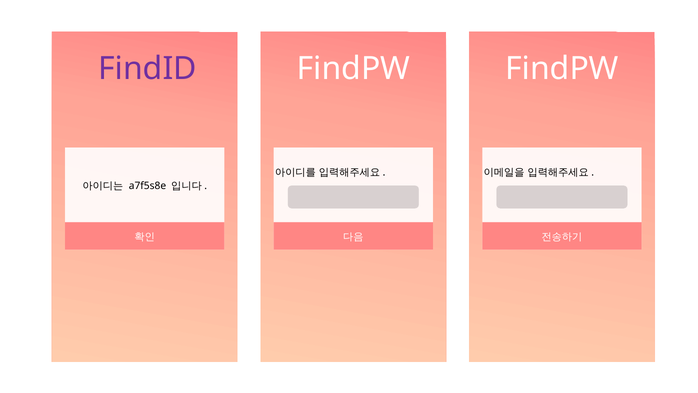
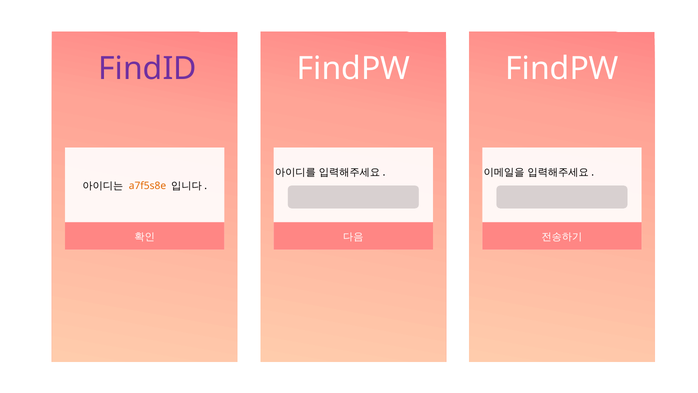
a7f5s8e colour: black -> orange
